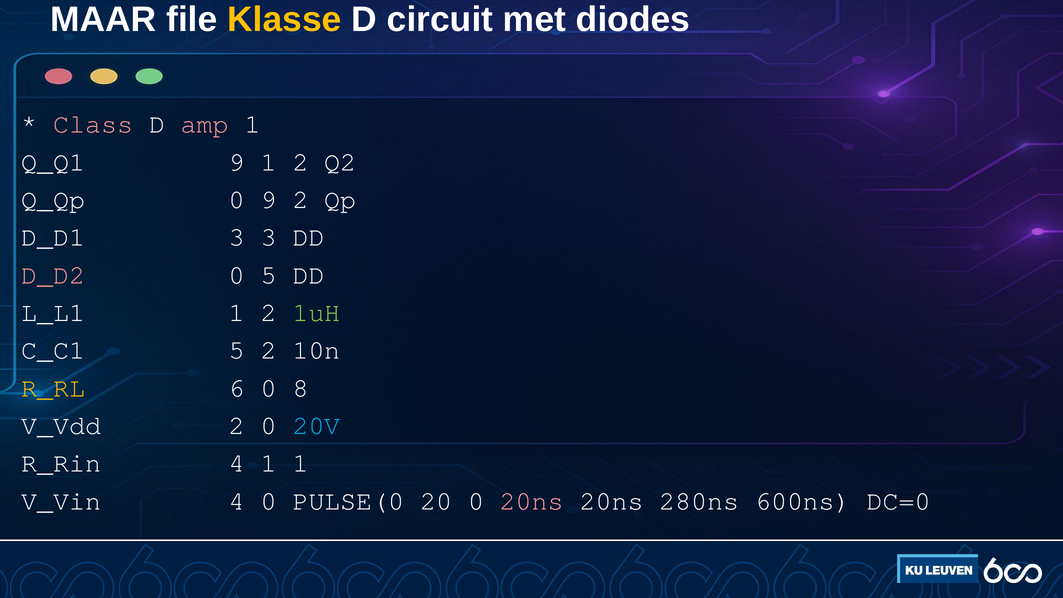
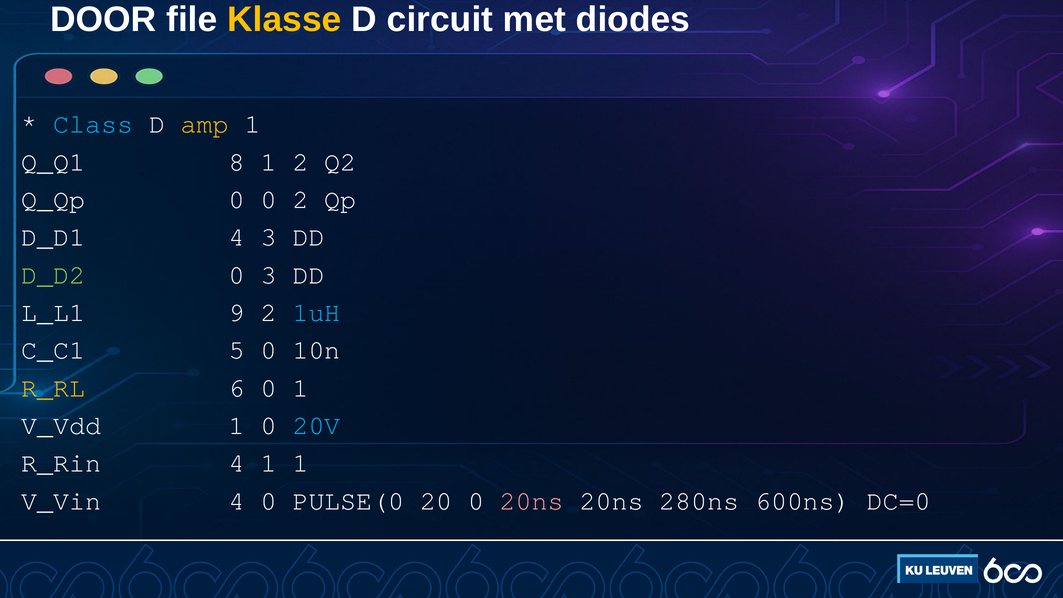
MAAR: MAAR -> DOOR
Class colour: pink -> light blue
amp colour: pink -> yellow
Q_Q1 9: 9 -> 8
0 9: 9 -> 0
D_D1 3: 3 -> 4
D_D2 colour: pink -> light green
0 5: 5 -> 3
L_L1 1: 1 -> 9
1uH colour: light green -> light blue
5 2: 2 -> 0
0 8: 8 -> 1
V_Vdd 2: 2 -> 1
